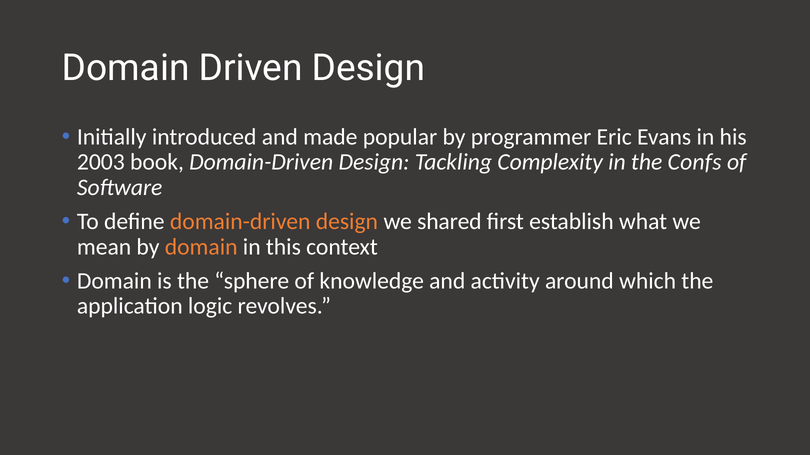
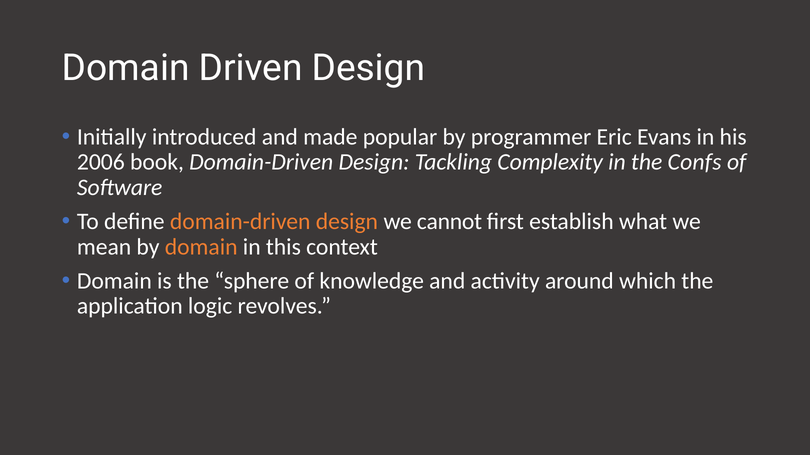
2003: 2003 -> 2006
shared: shared -> cannot
